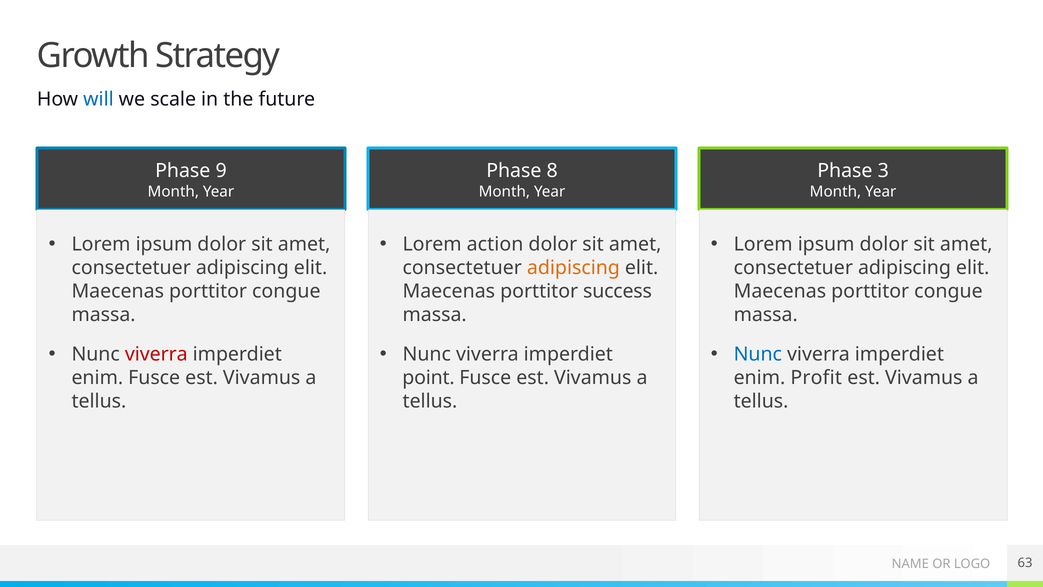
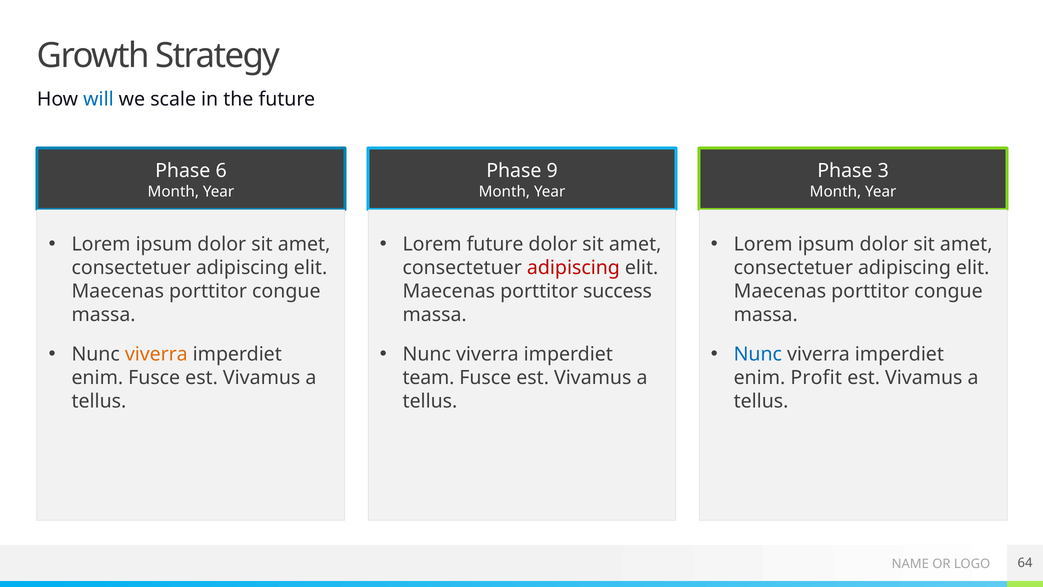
9: 9 -> 6
8: 8 -> 9
Lorem action: action -> future
adipiscing at (573, 268) colour: orange -> red
viverra at (156, 354) colour: red -> orange
point: point -> team
63: 63 -> 64
